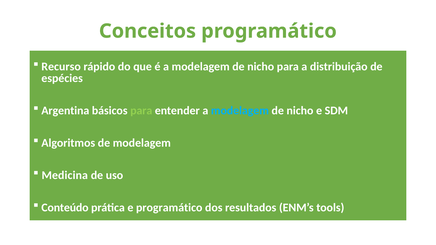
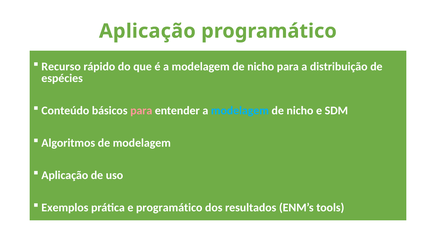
Conceitos at (147, 31): Conceitos -> Aplicação
Argentina: Argentina -> Conteúdo
para at (141, 111) colour: light green -> pink
Medicina at (65, 175): Medicina -> Aplicação
Conteúdo: Conteúdo -> Exemplos
